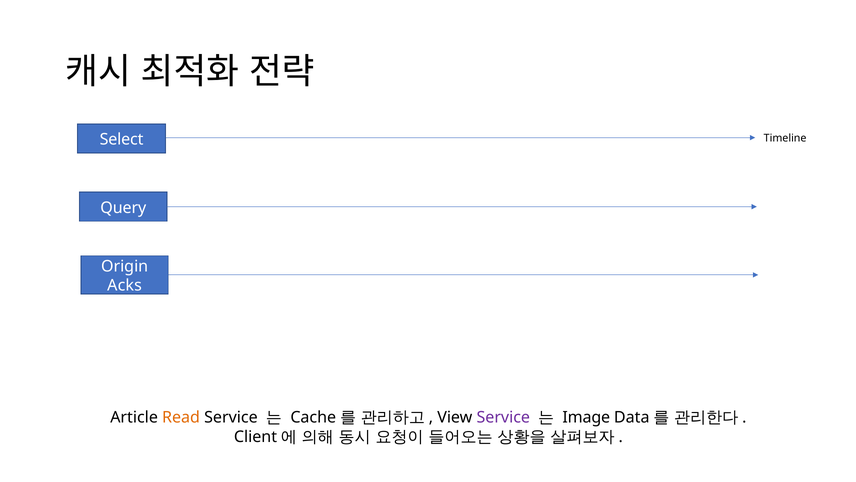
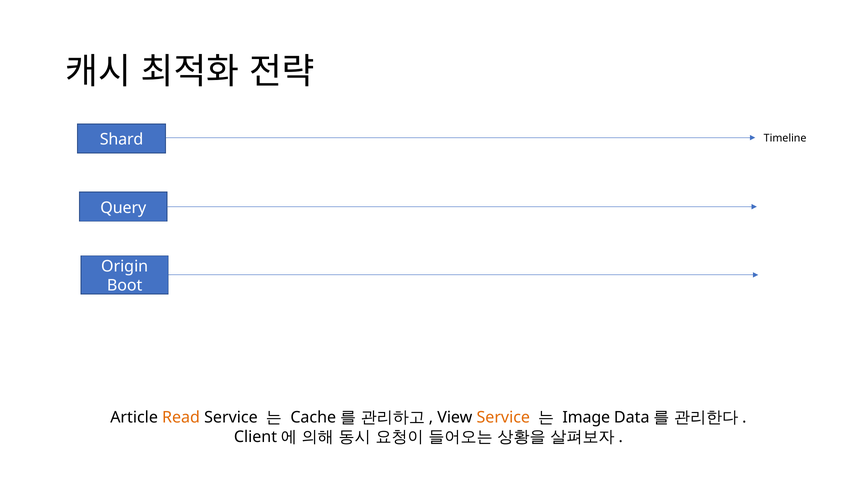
Select: Select -> Shard
Acks: Acks -> Boot
Service at (503, 417) colour: purple -> orange
